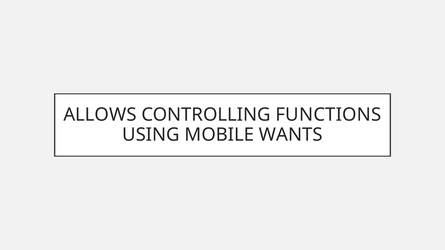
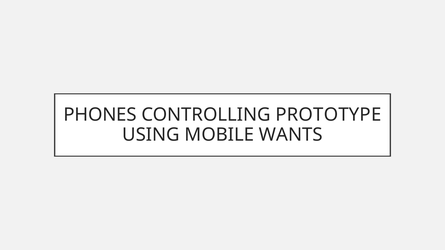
ALLOWS: ALLOWS -> PHONES
FUNCTIONS: FUNCTIONS -> PROTOTYPE
